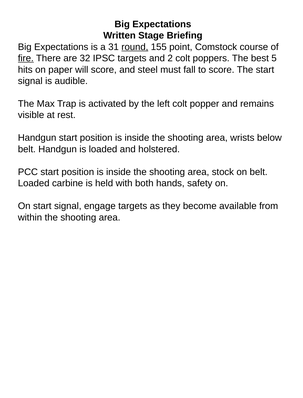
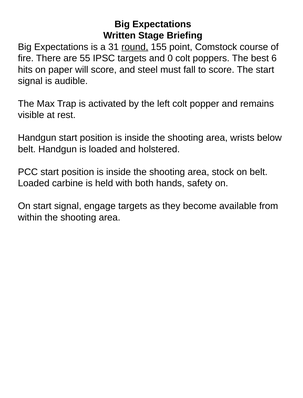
fire underline: present -> none
32: 32 -> 55
2: 2 -> 0
5: 5 -> 6
